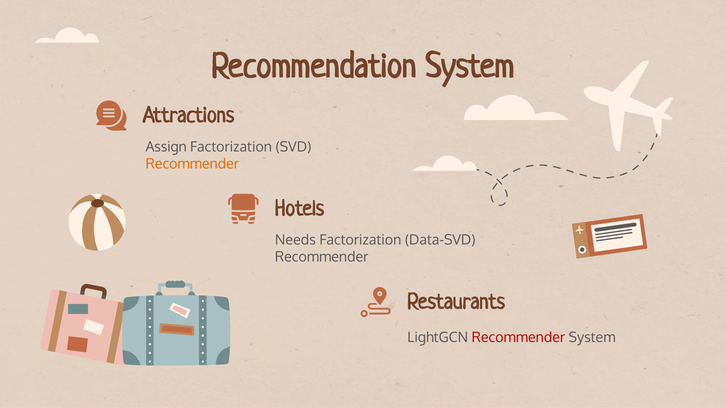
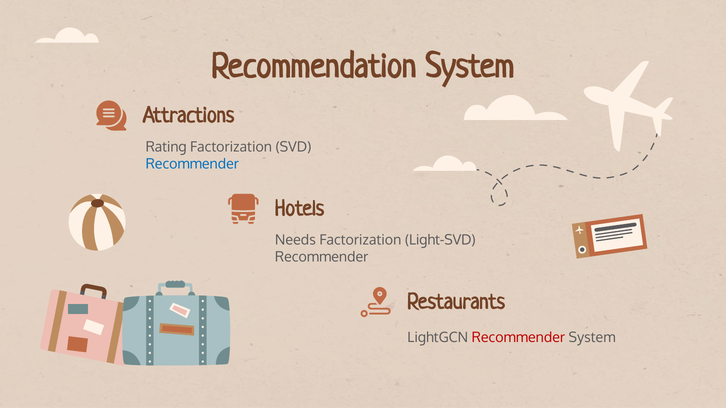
Assign: Assign -> Rating
Recommender at (192, 164) colour: orange -> blue
Data-SVD: Data-SVD -> Light-SVD
